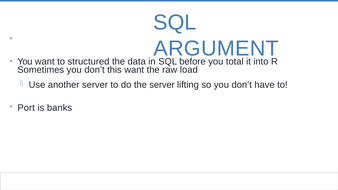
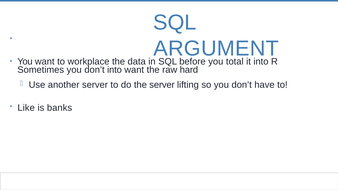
structured: structured -> workplace
don’t this: this -> into
load: load -> hard
Port: Port -> Like
